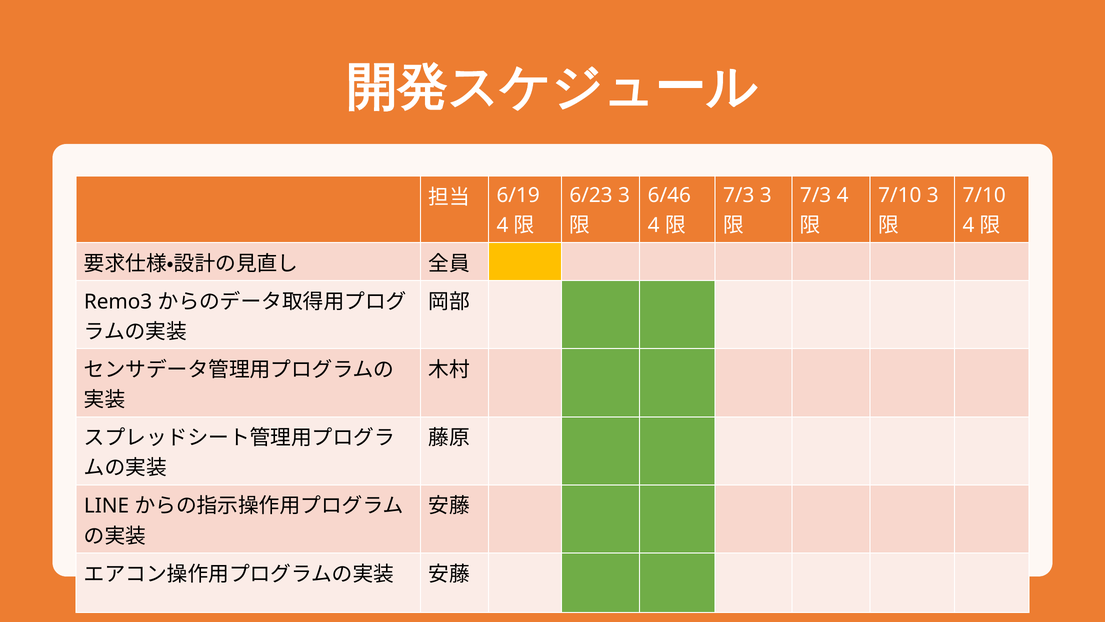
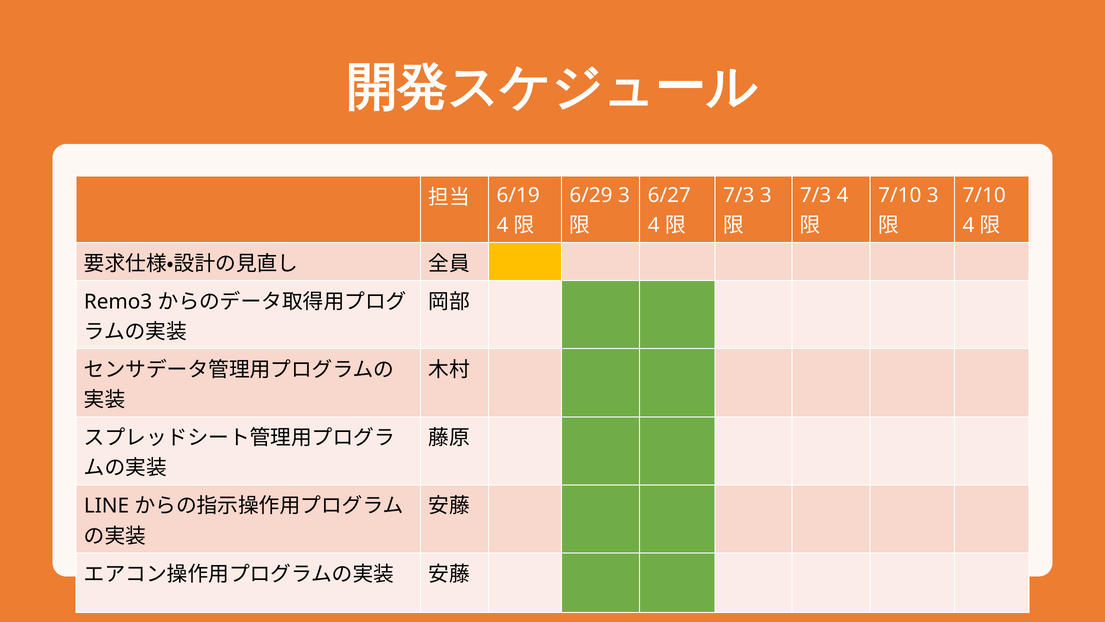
6/23: 6/23 -> 6/29
6/46: 6/46 -> 6/27
